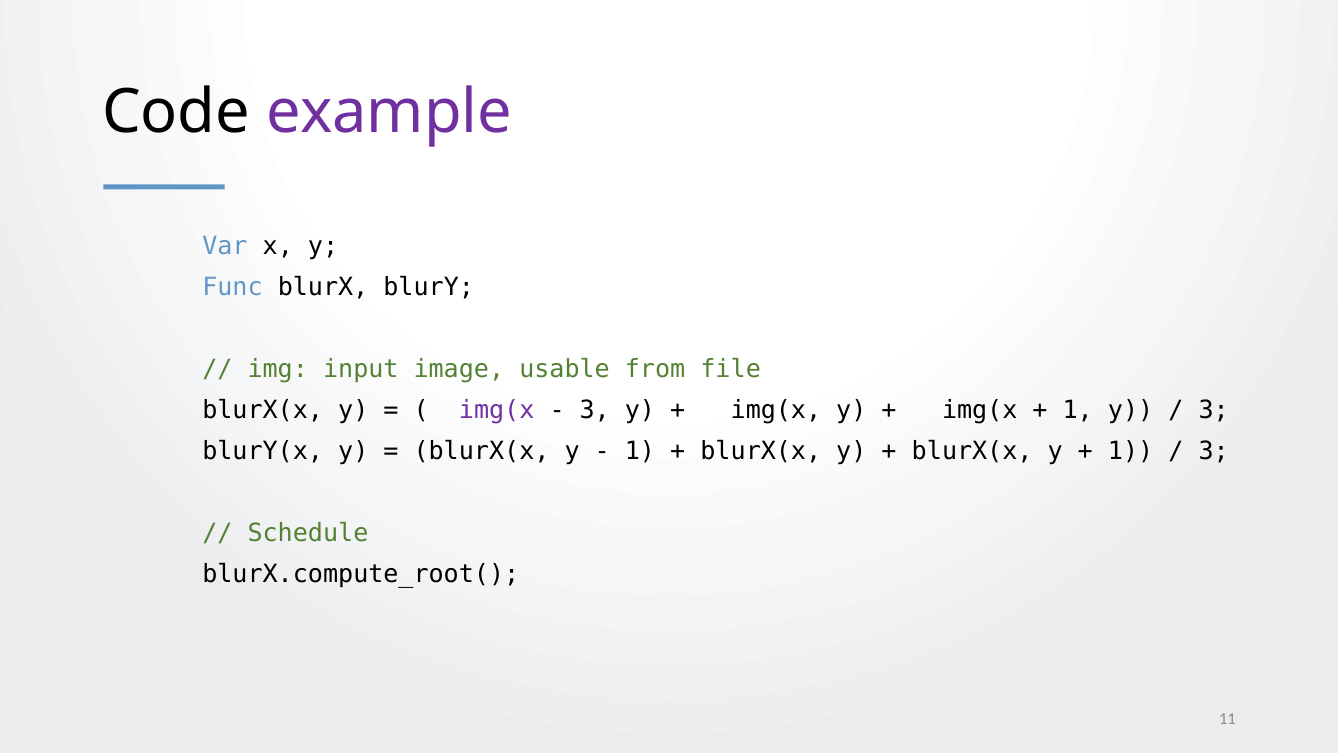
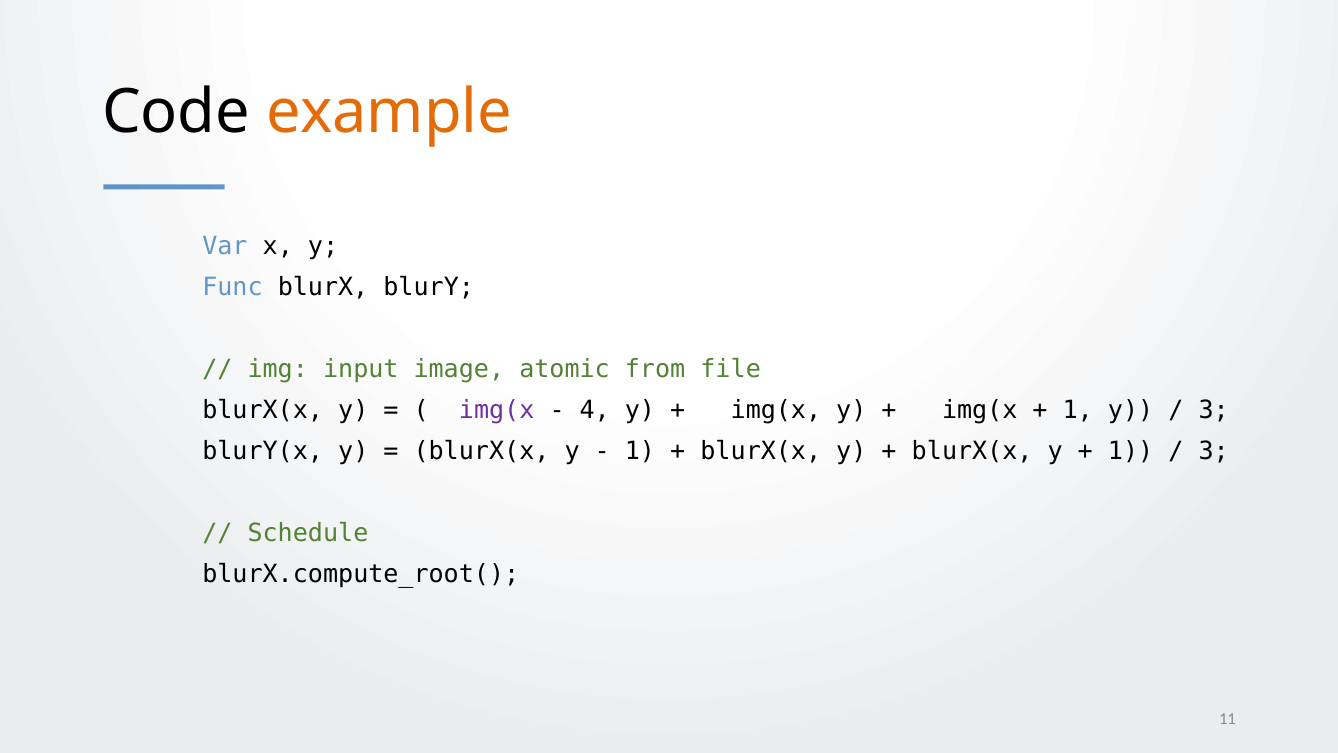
example colour: purple -> orange
usable: usable -> atomic
3 at (595, 410): 3 -> 4
